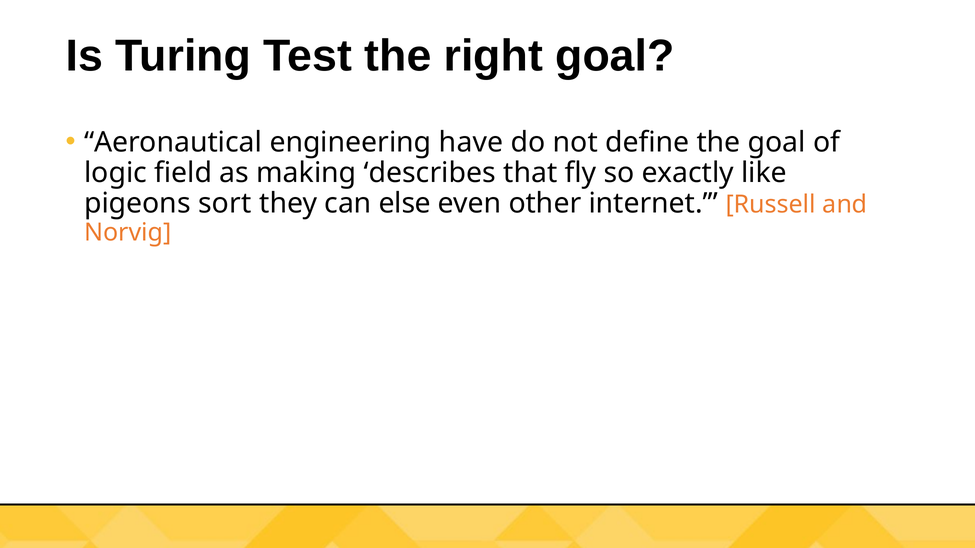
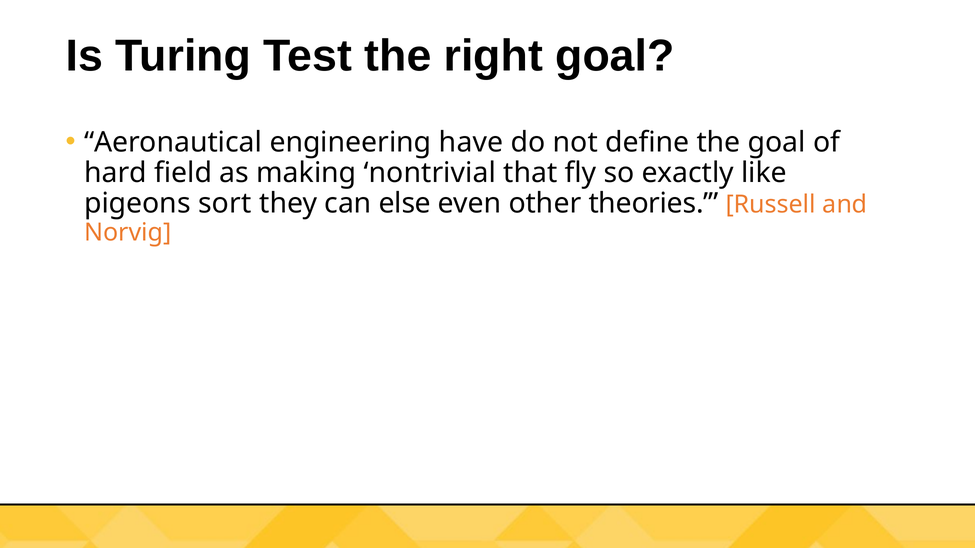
logic: logic -> hard
describes: describes -> nontrivial
internet: internet -> theories
